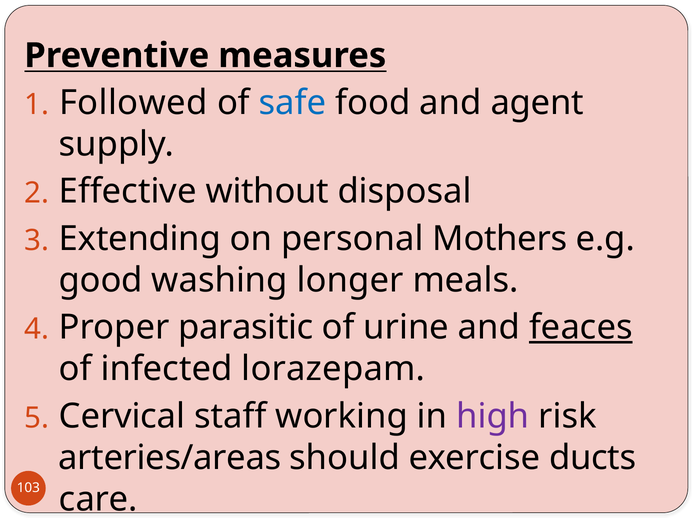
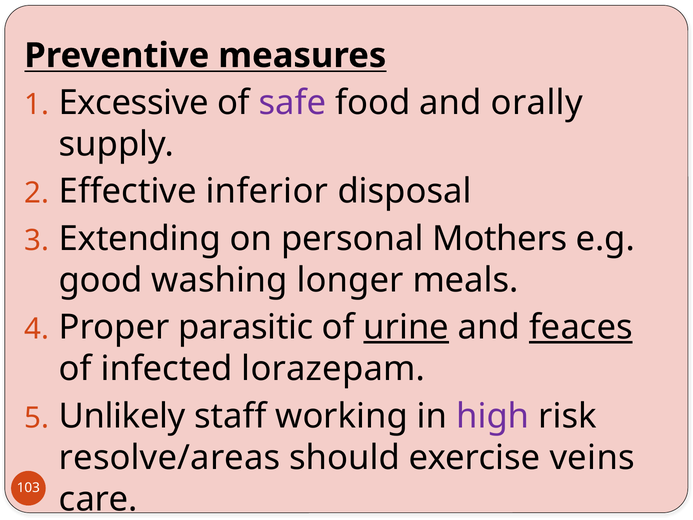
Followed: Followed -> Excessive
safe colour: blue -> purple
agent: agent -> orally
without: without -> inferior
urine underline: none -> present
Cervical: Cervical -> Unlikely
arteries/areas: arteries/areas -> resolve/areas
ducts: ducts -> veins
